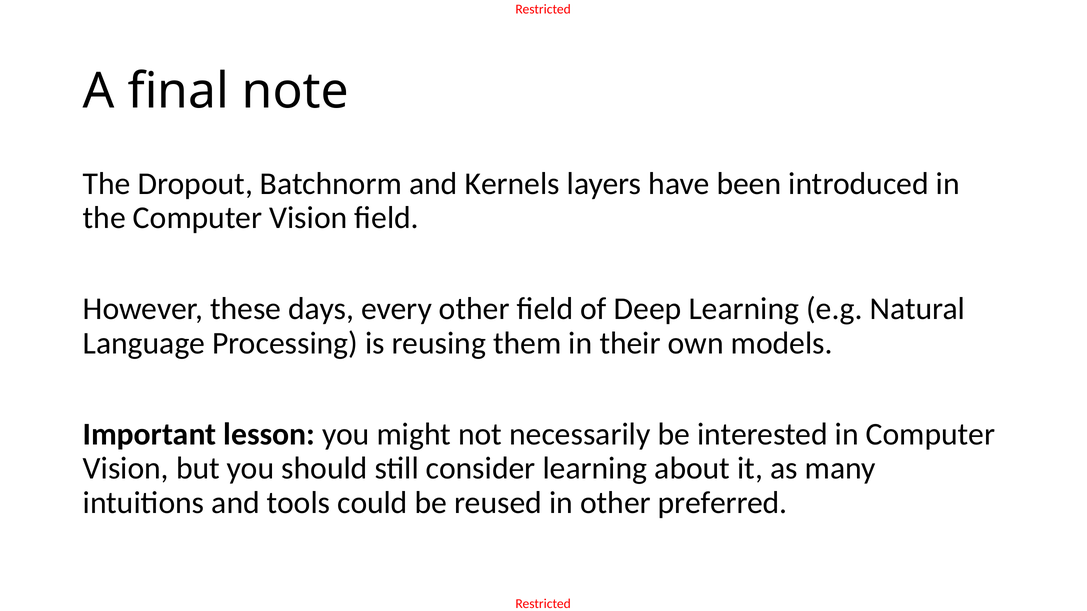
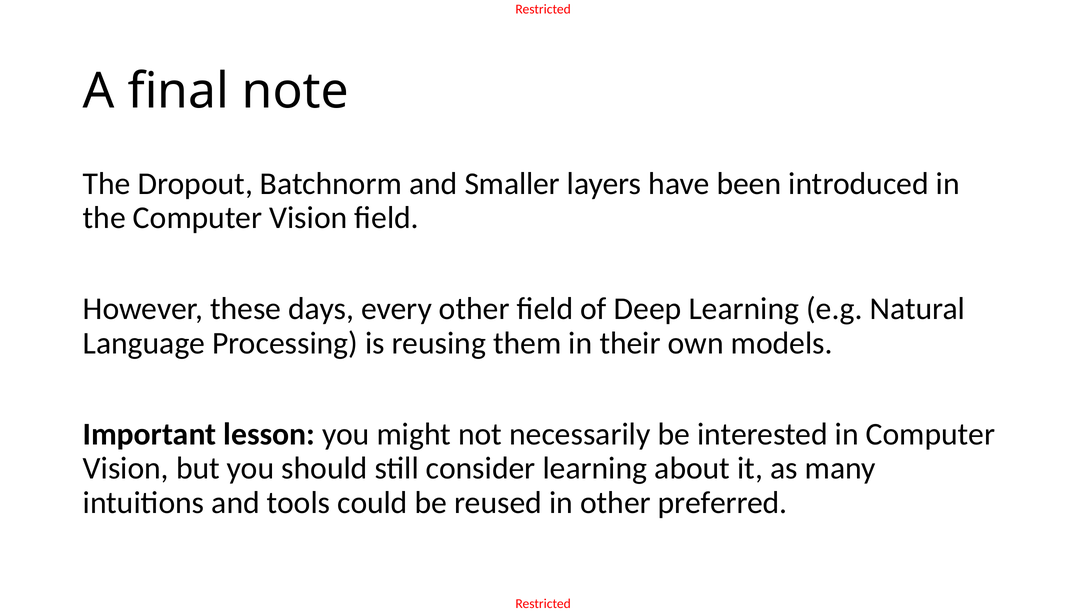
Kernels: Kernels -> Smaller
